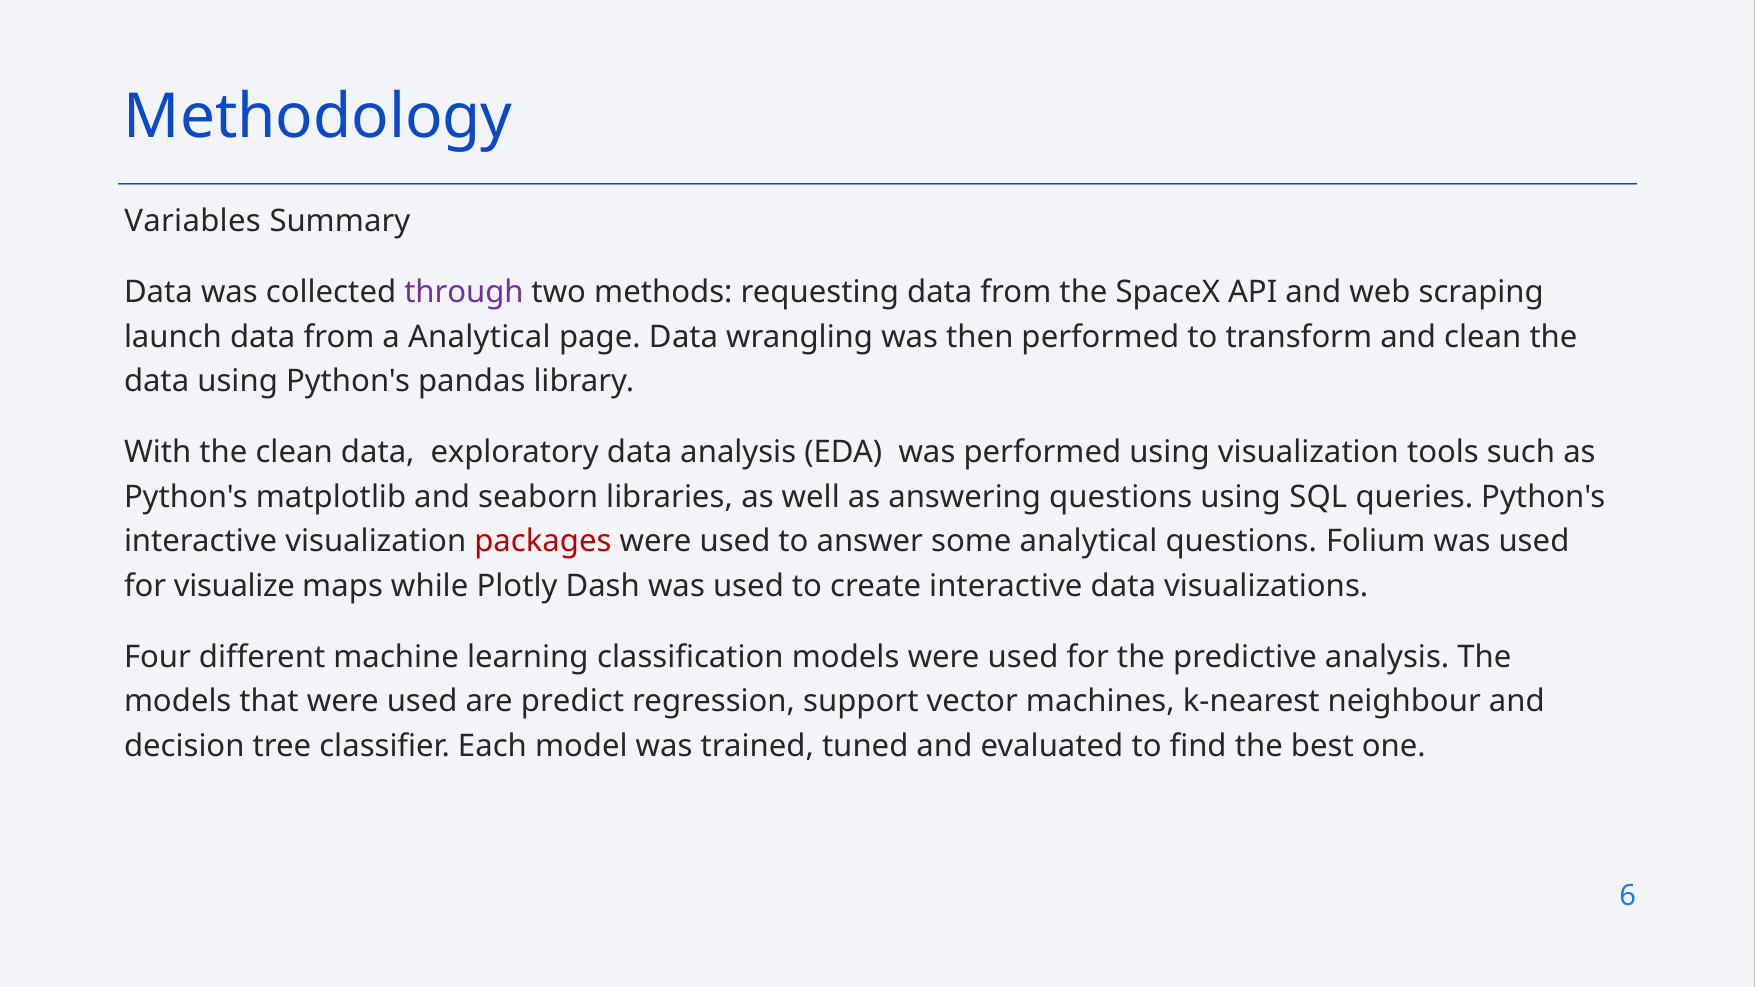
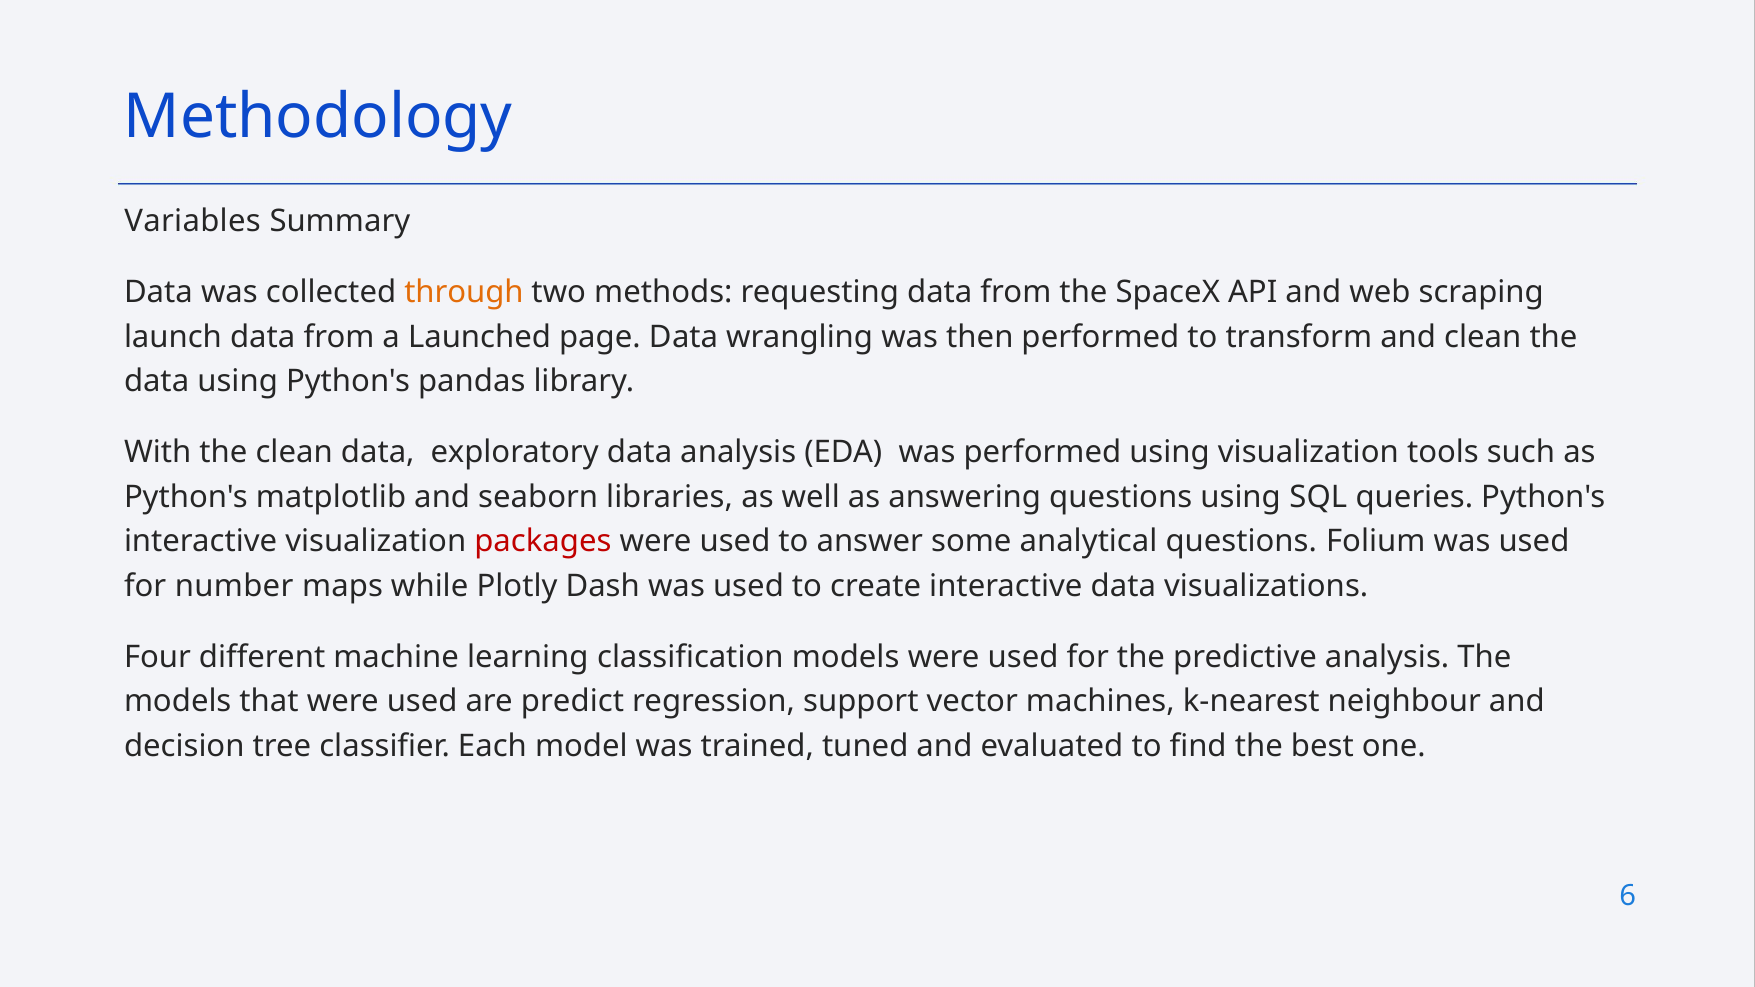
through colour: purple -> orange
a Analytical: Analytical -> Launched
visualize: visualize -> number
